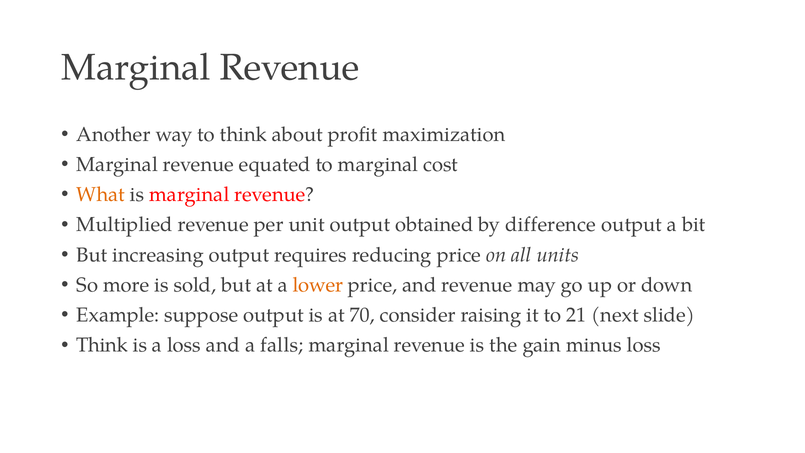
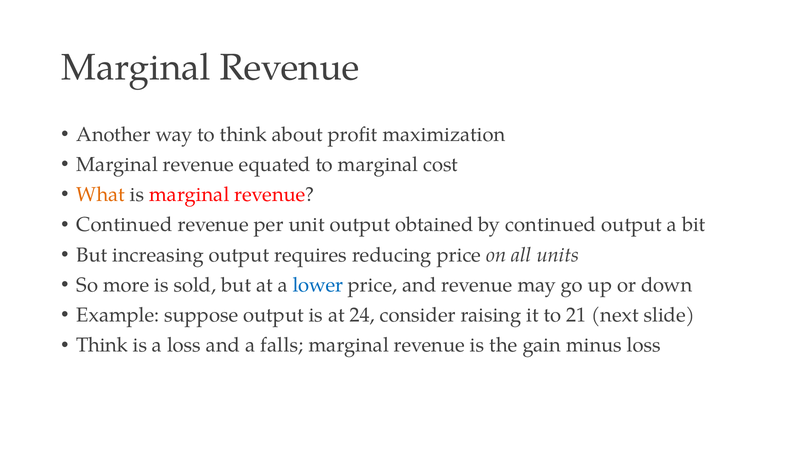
Multiplied at (125, 225): Multiplied -> Continued
by difference: difference -> continued
lower colour: orange -> blue
70: 70 -> 24
